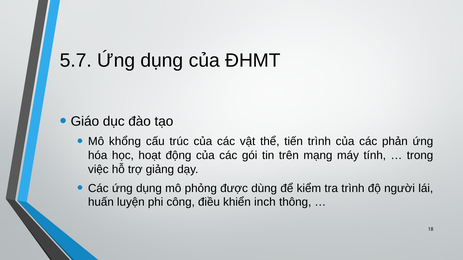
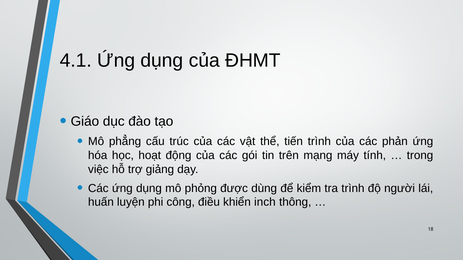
5.7: 5.7 -> 4.1
khổng: khổng -> phẳng
